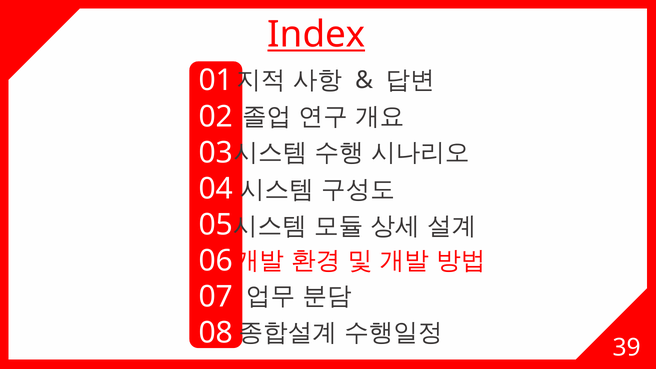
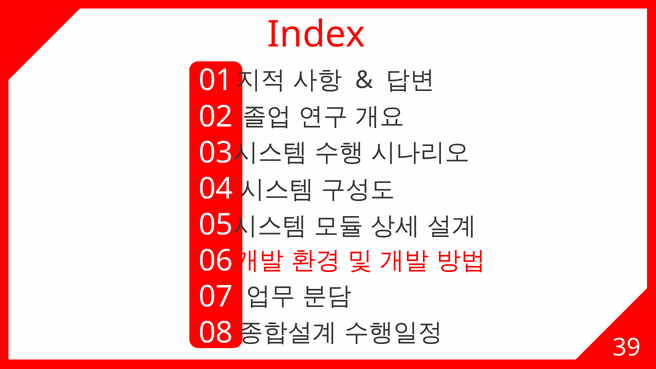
Index underline: present -> none
